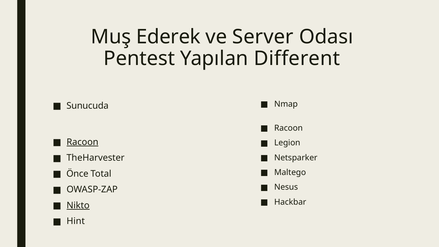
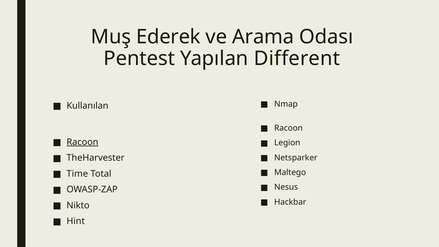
Server: Server -> Arama
Sunucuda: Sunucuda -> Kullanılan
Önce: Önce -> Time
Nikto underline: present -> none
